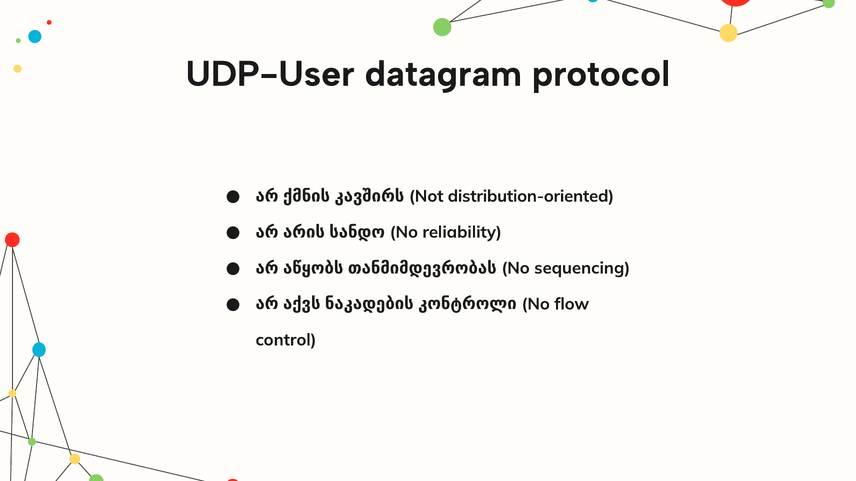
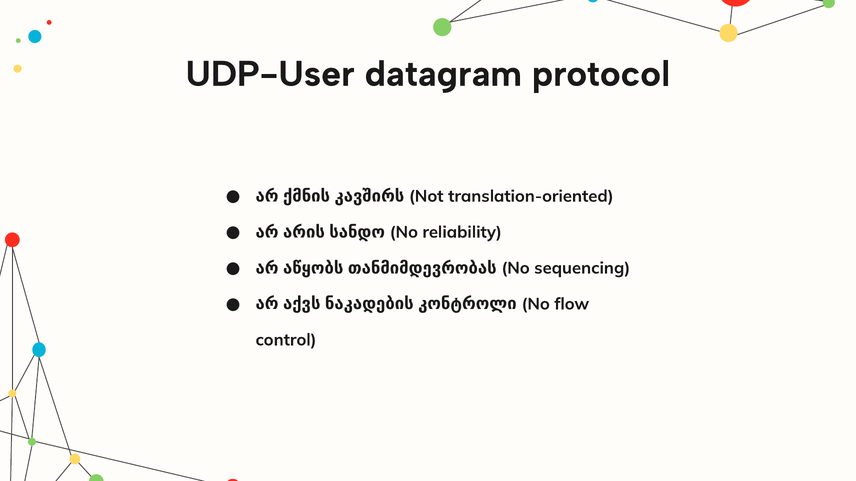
distribution-oriented: distribution-oriented -> translation-oriented
